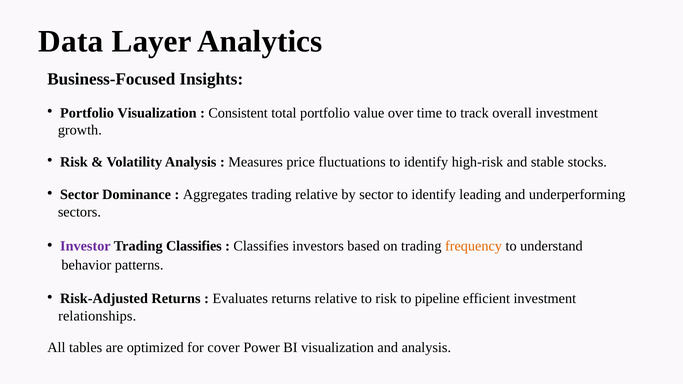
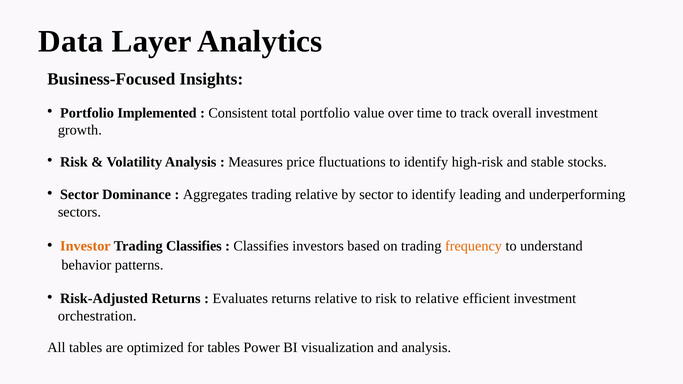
Portfolio Visualization: Visualization -> Implemented
Investor colour: purple -> orange
to pipeline: pipeline -> relative
relationships: relationships -> orchestration
for cover: cover -> tables
